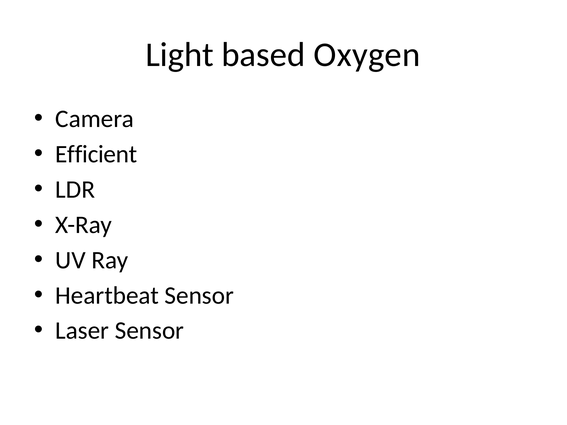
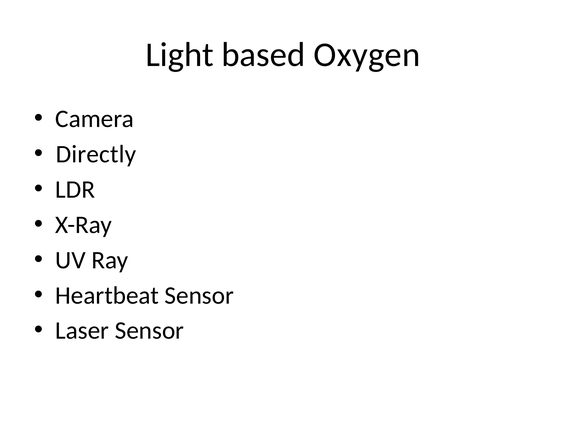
Efficient: Efficient -> Directly
